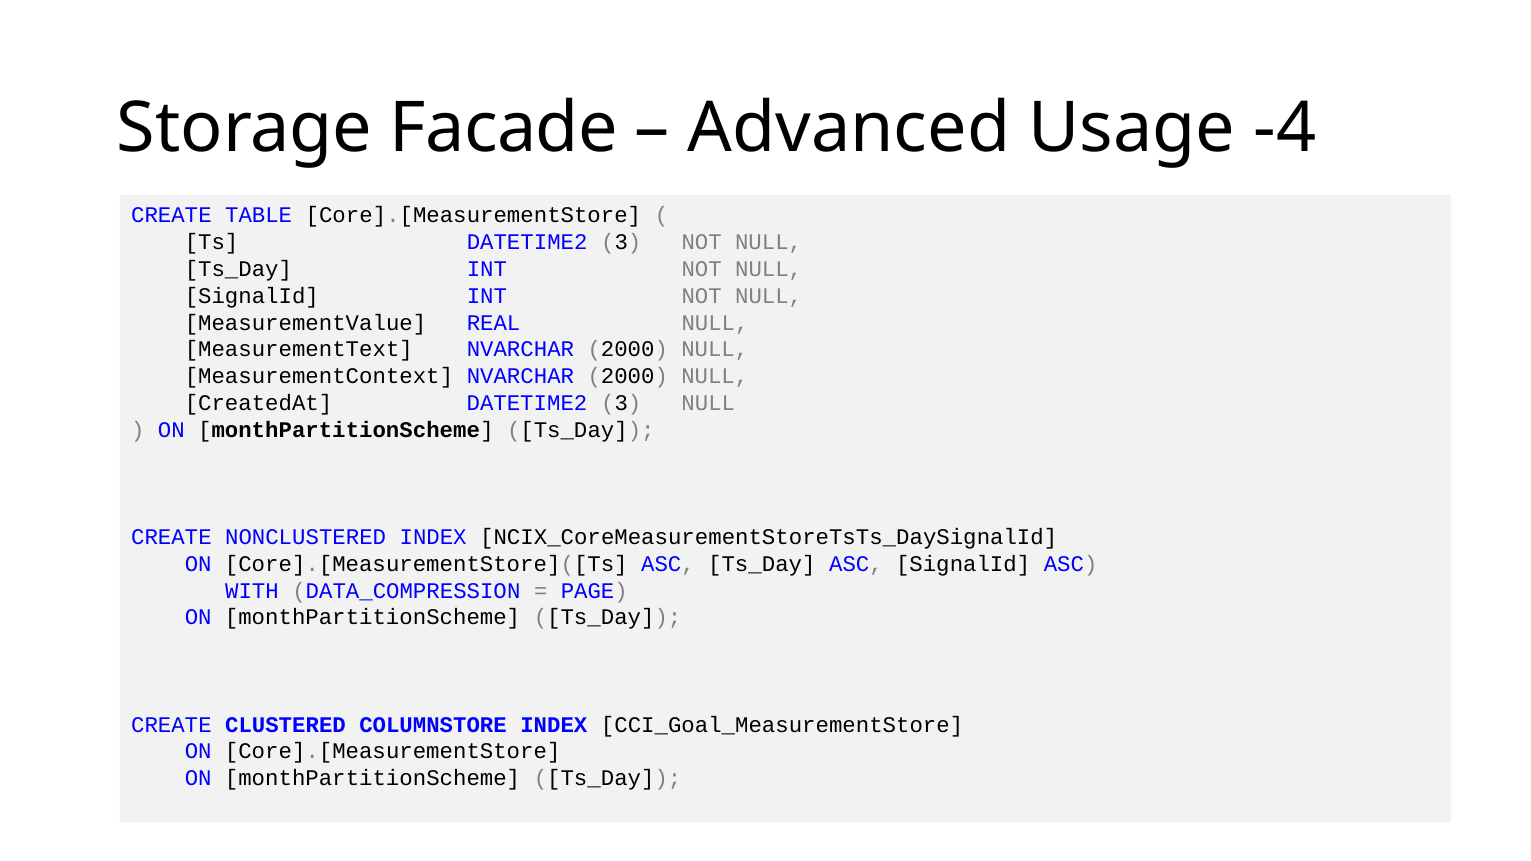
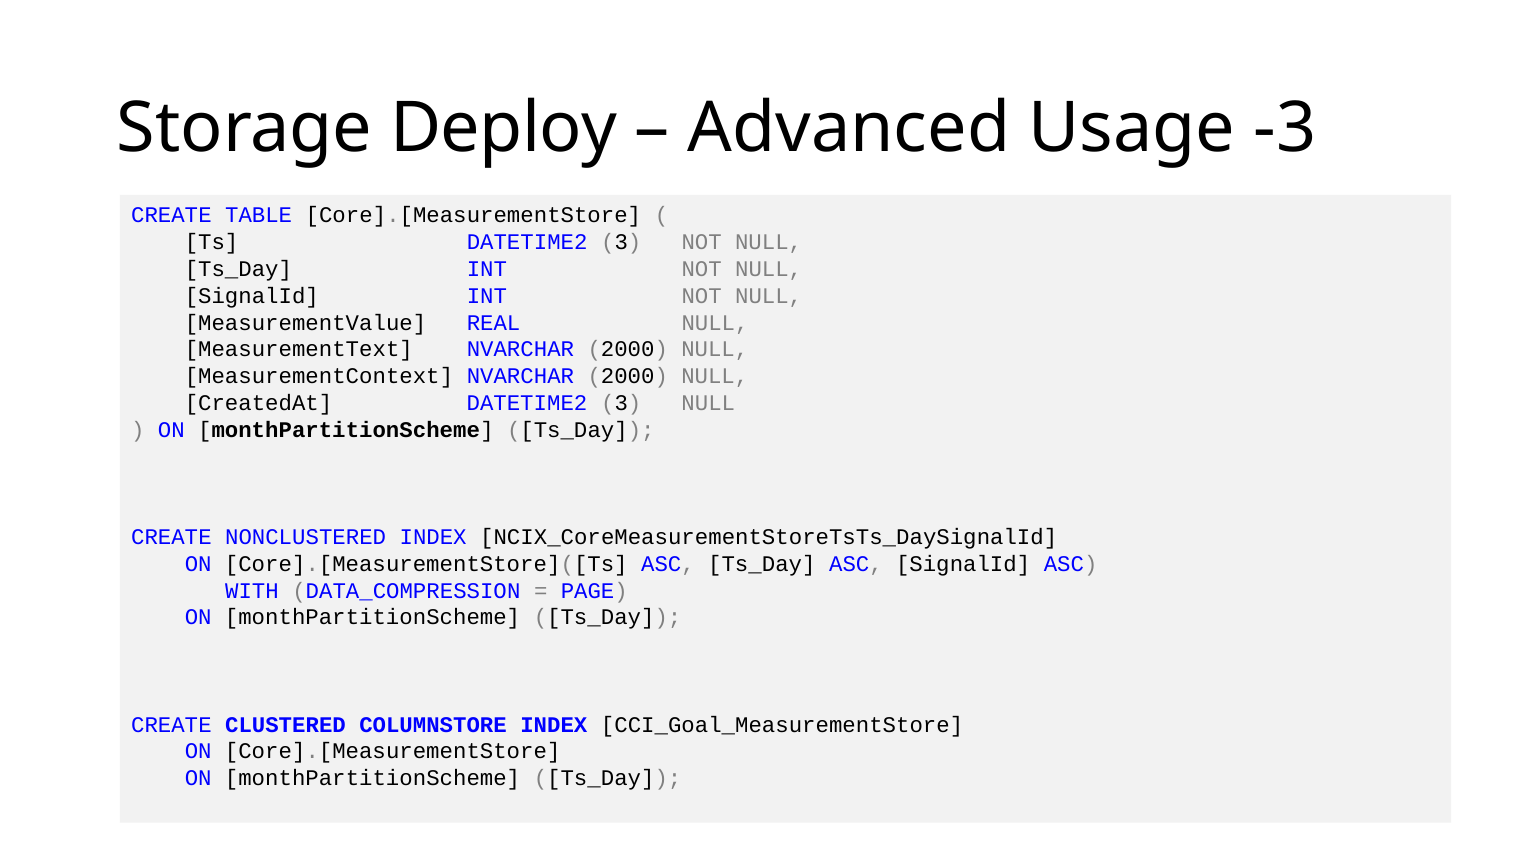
Facade: Facade -> Deploy
-4: -4 -> -3
